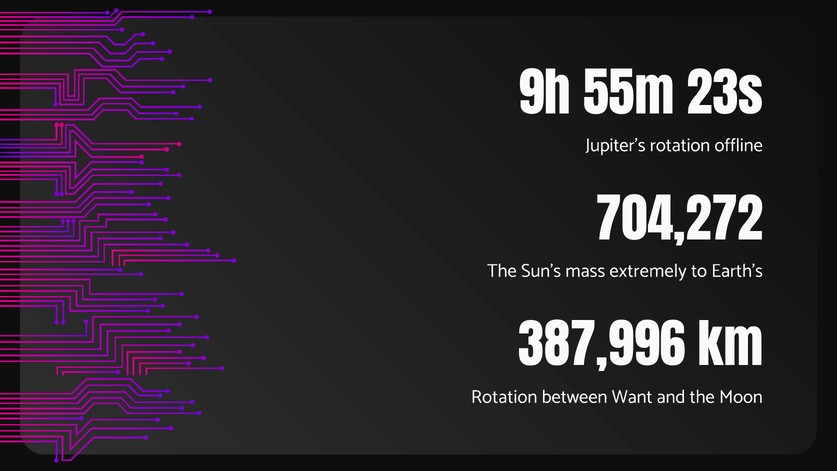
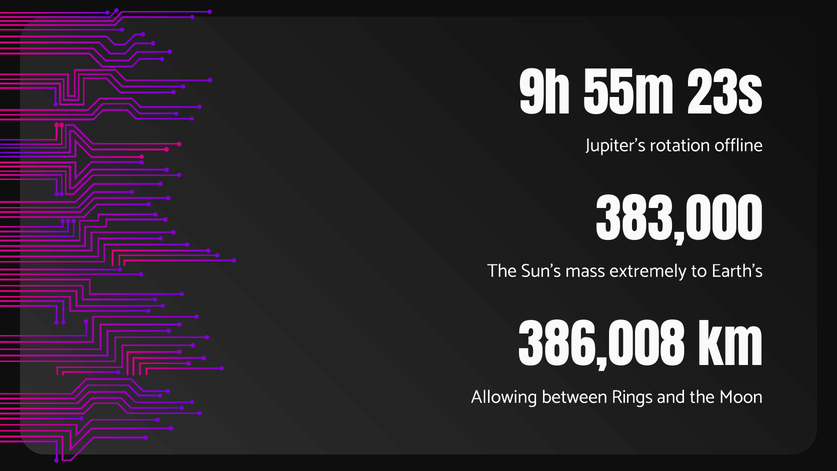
704,272: 704,272 -> 383,000
387,996: 387,996 -> 386,008
Rotation at (504, 397): Rotation -> Allowing
Want: Want -> Rings
